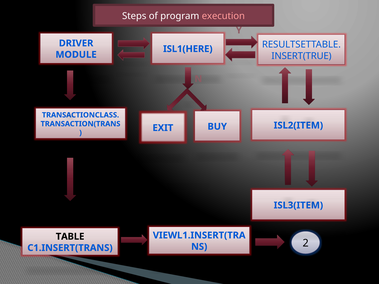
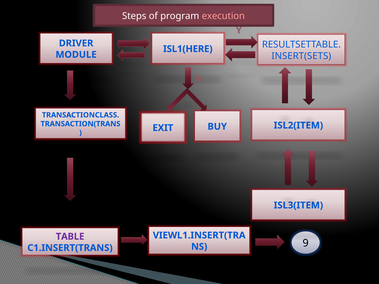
INSERT(TRUE: INSERT(TRUE -> INSERT(SETS
TABLE colour: black -> purple
2: 2 -> 9
